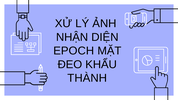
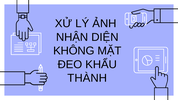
EPOCH: EPOCH -> KHÔNG
